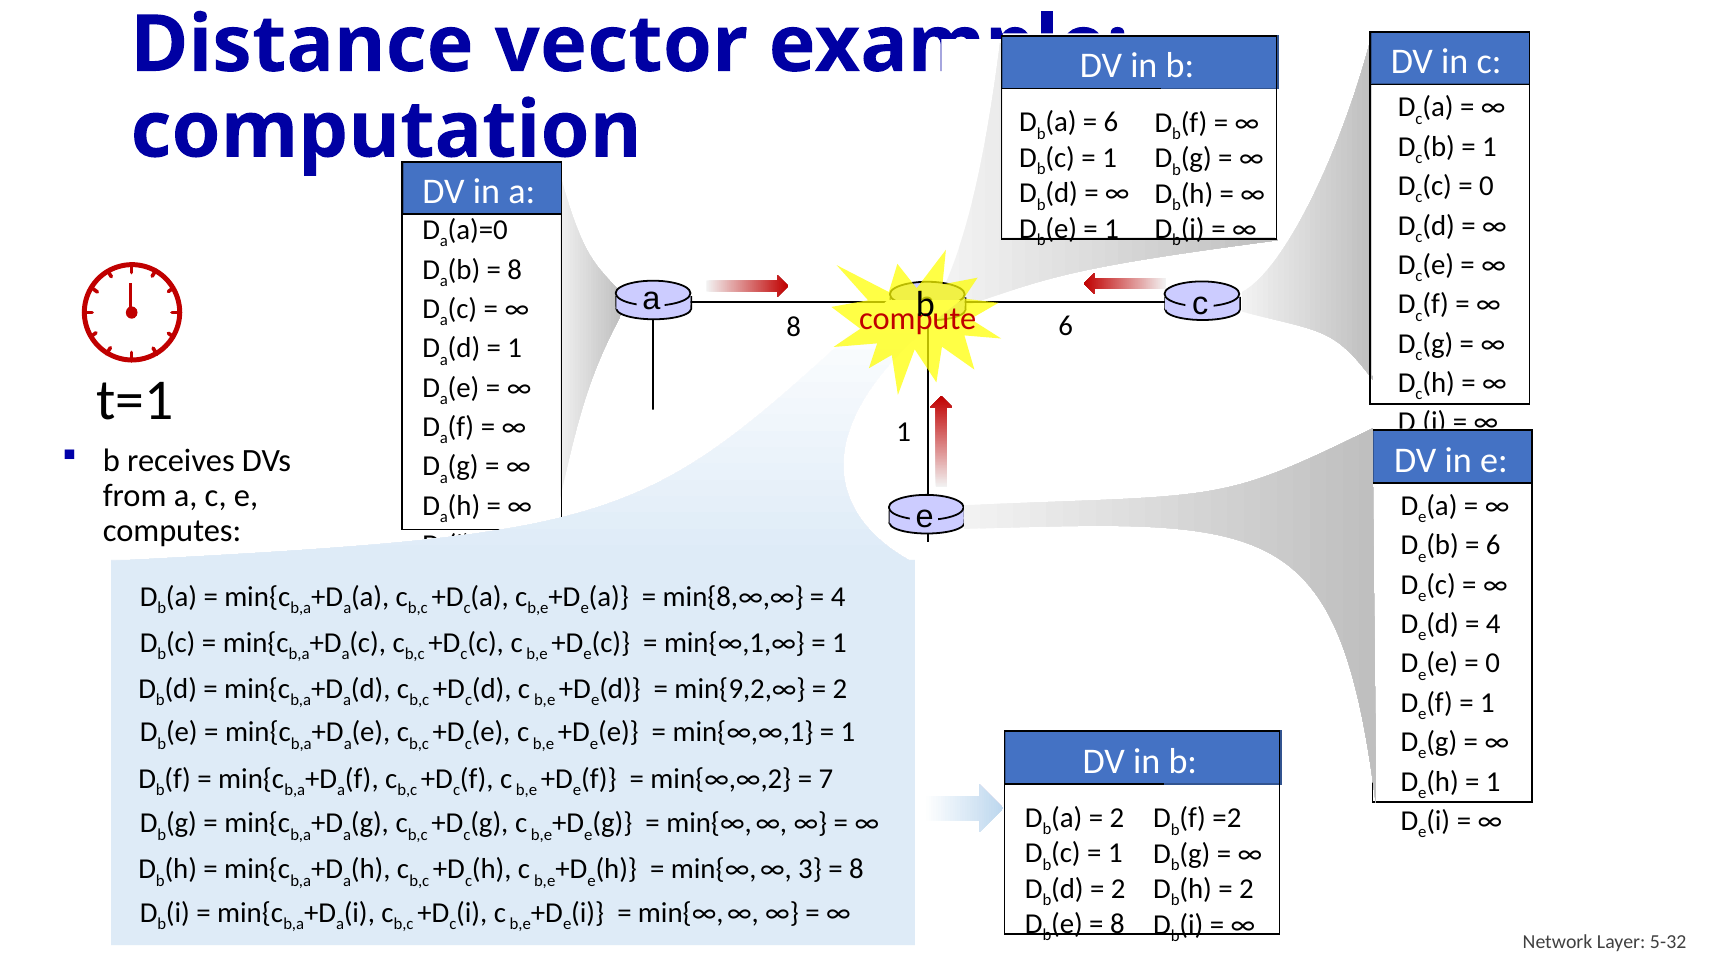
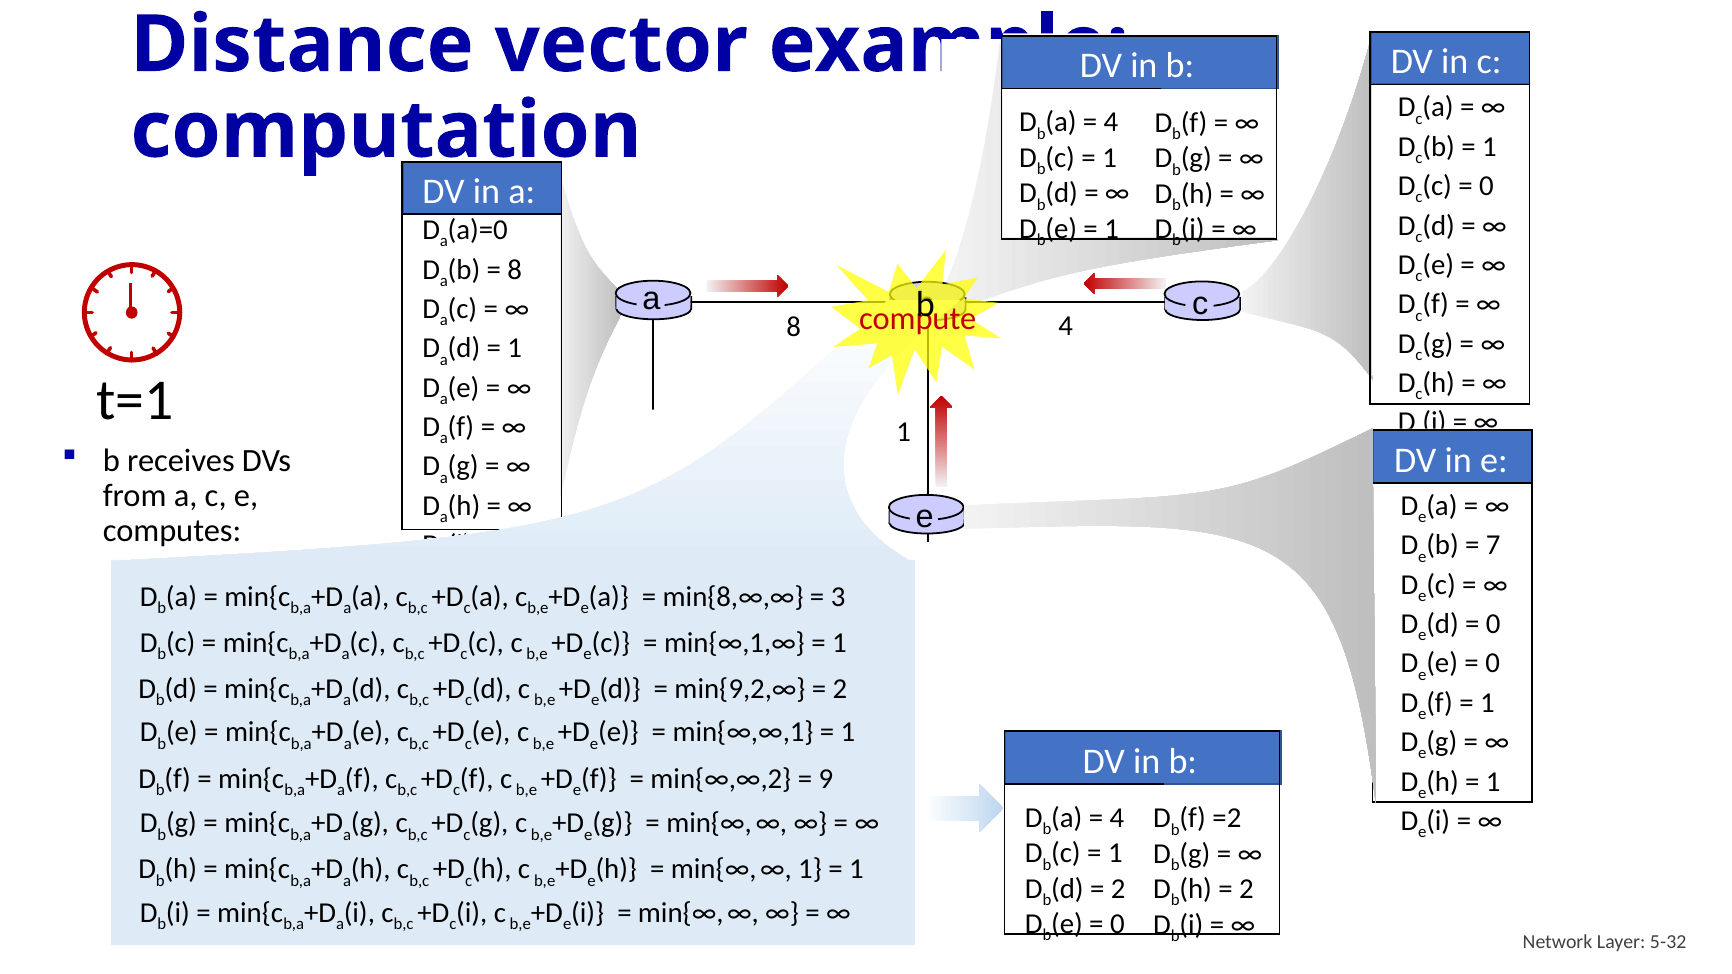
6 at (1111, 122): 6 -> 4
6 at (1066, 326): 6 -> 4
6 at (1493, 545): 6 -> 7
4 at (838, 597): 4 -> 3
4 at (1493, 624): 4 -> 0
7: 7 -> 9
2 at (1117, 818): 2 -> 4
3 at (810, 869): 3 -> 1
8 at (856, 869): 8 -> 1
8 at (1117, 924): 8 -> 0
